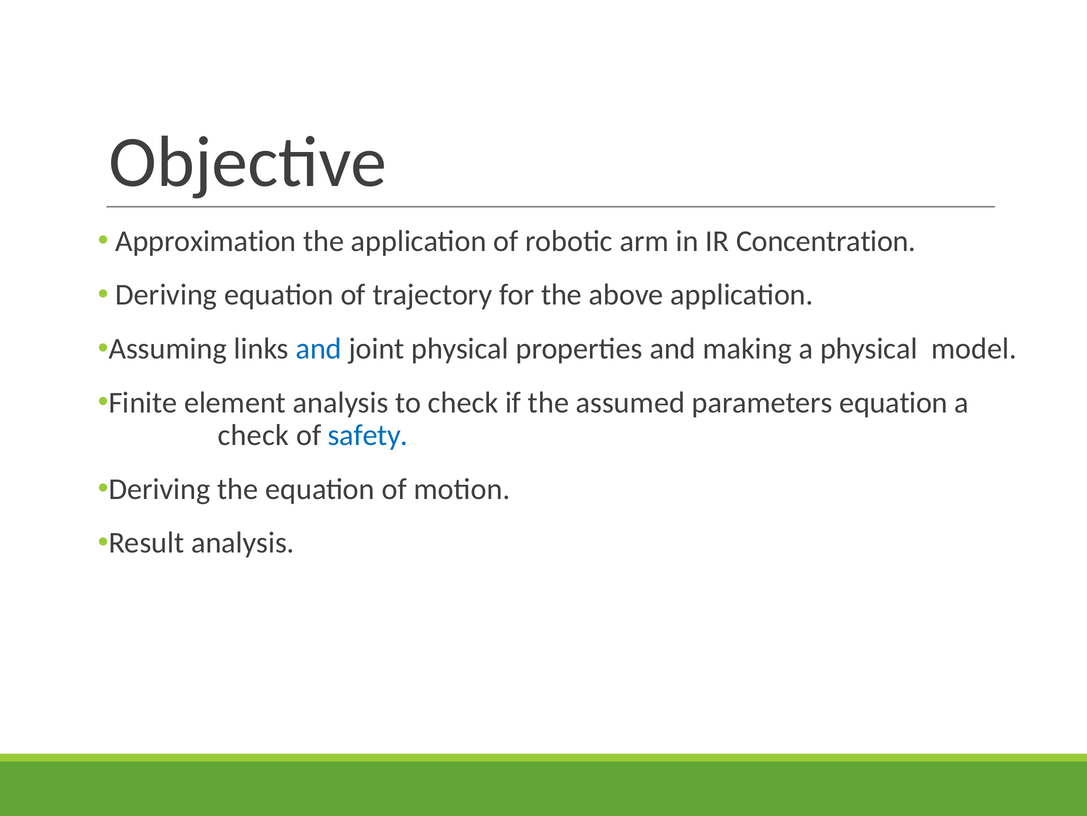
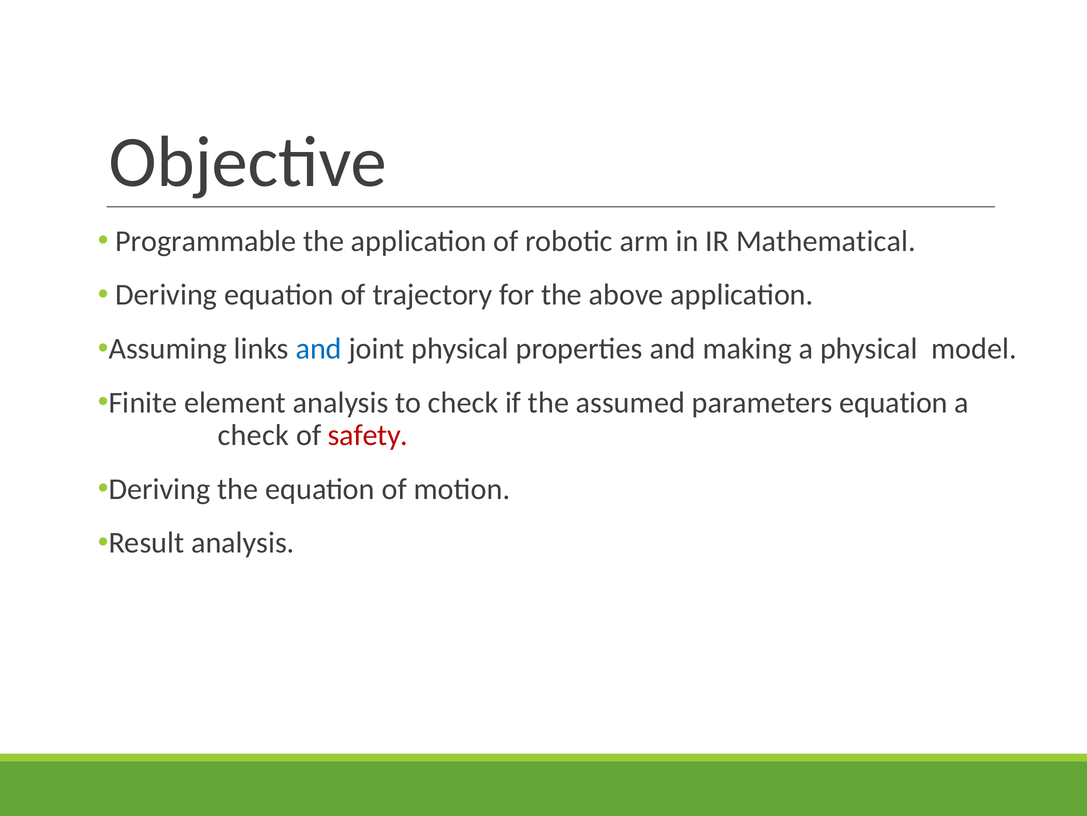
Approximation: Approximation -> Programmable
Concentration: Concentration -> Mathematical
safety colour: blue -> red
